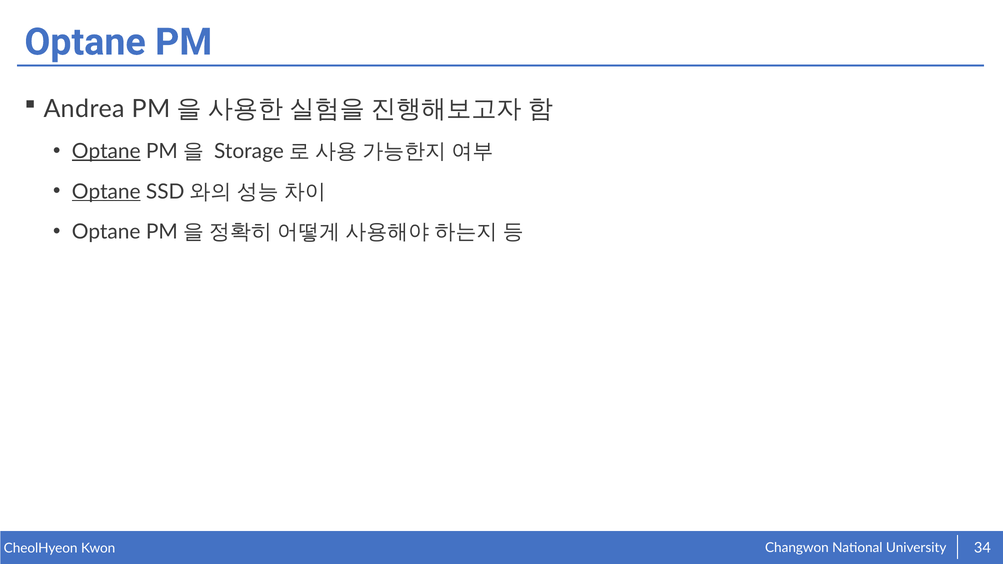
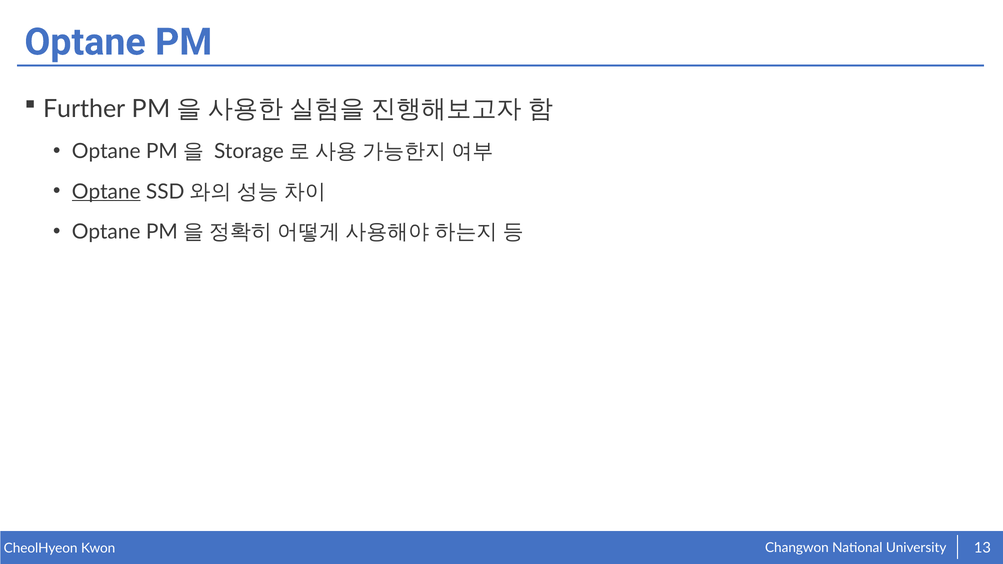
Andrea: Andrea -> Further
Optane at (106, 151) underline: present -> none
34: 34 -> 13
